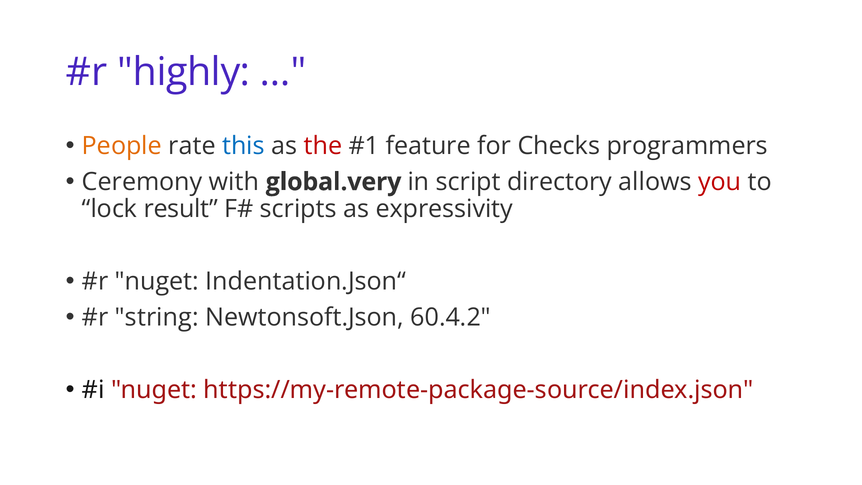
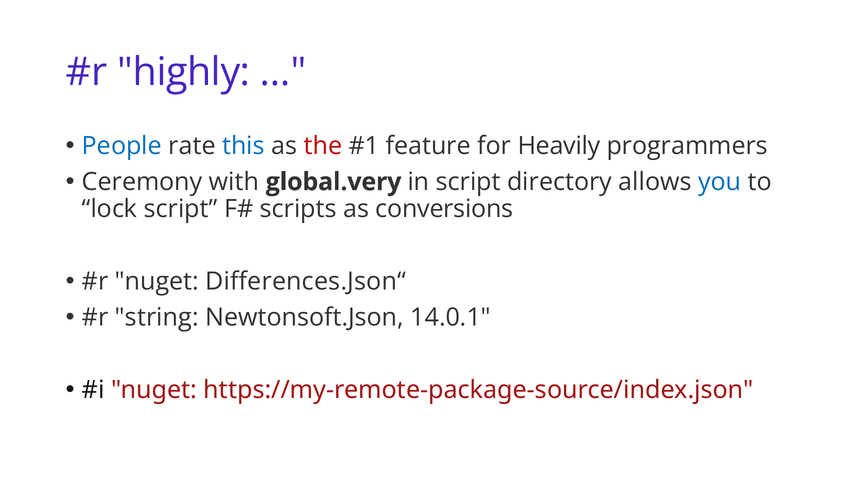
People colour: orange -> blue
Checks: Checks -> Heavily
you colour: red -> blue
lock result: result -> script
expressivity: expressivity -> conversions
Indentation.Json“: Indentation.Json“ -> Differences.Json“
60.4.2: 60.4.2 -> 14.0.1
